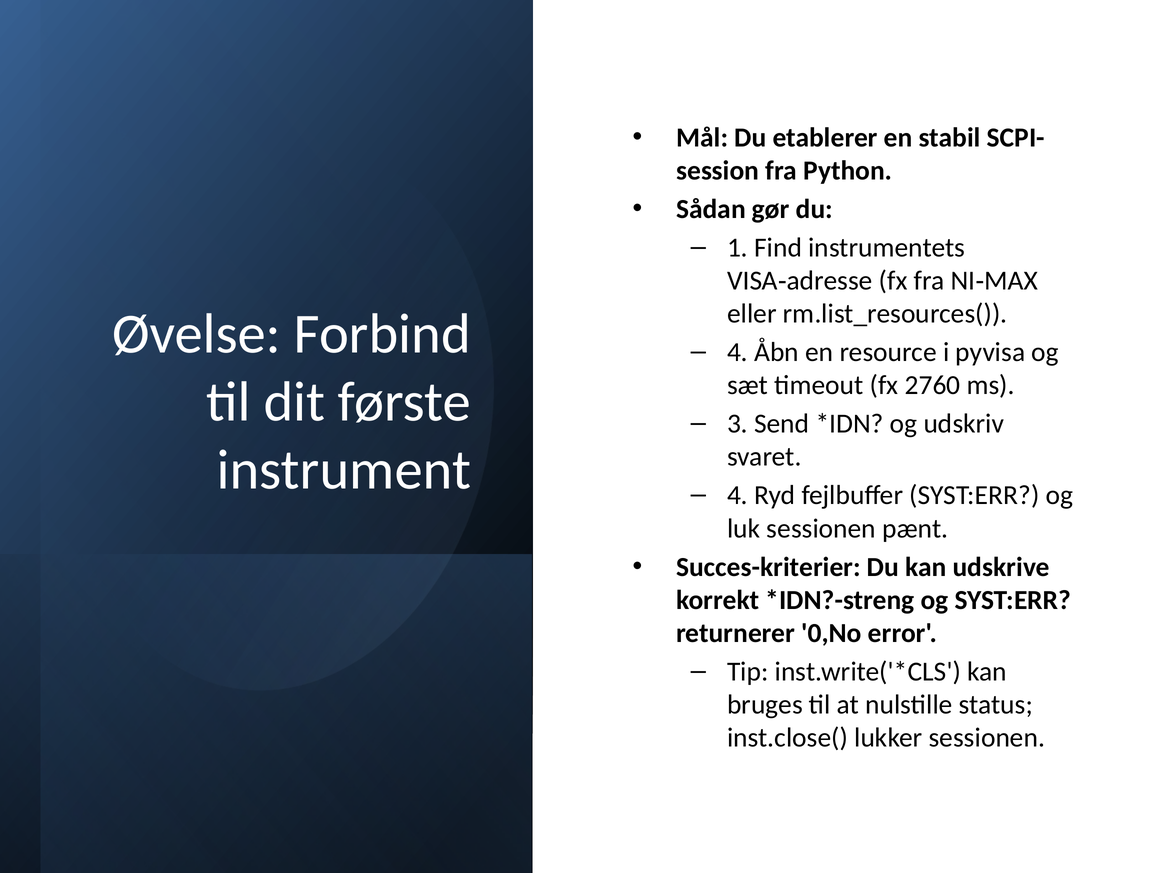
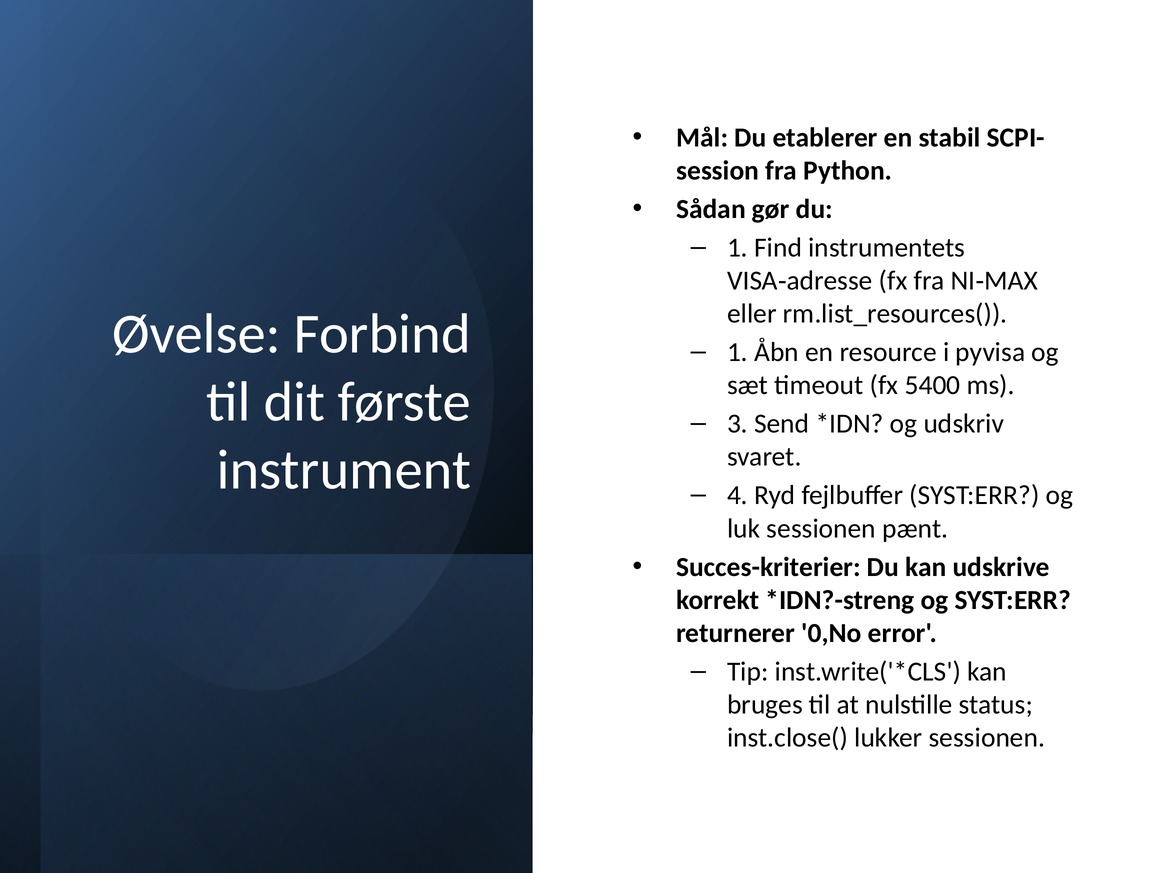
4 at (737, 352): 4 -> 1
2760: 2760 -> 5400
